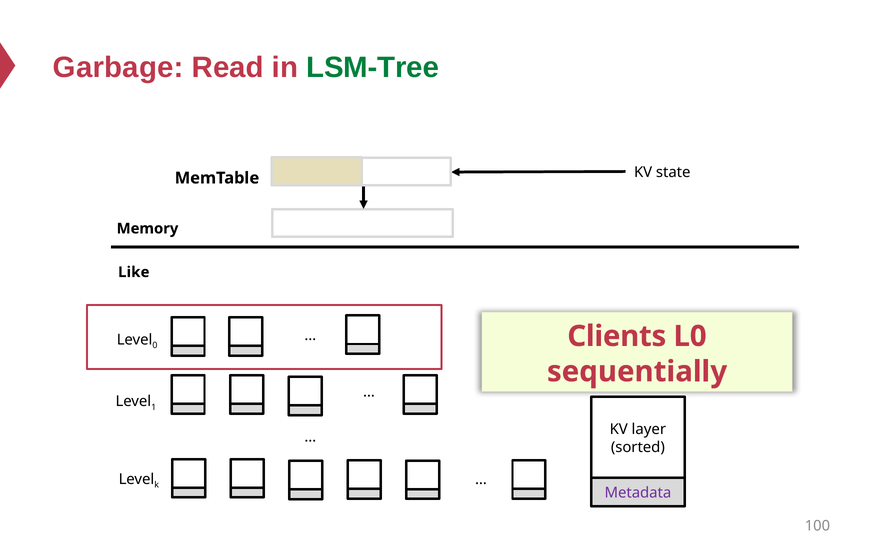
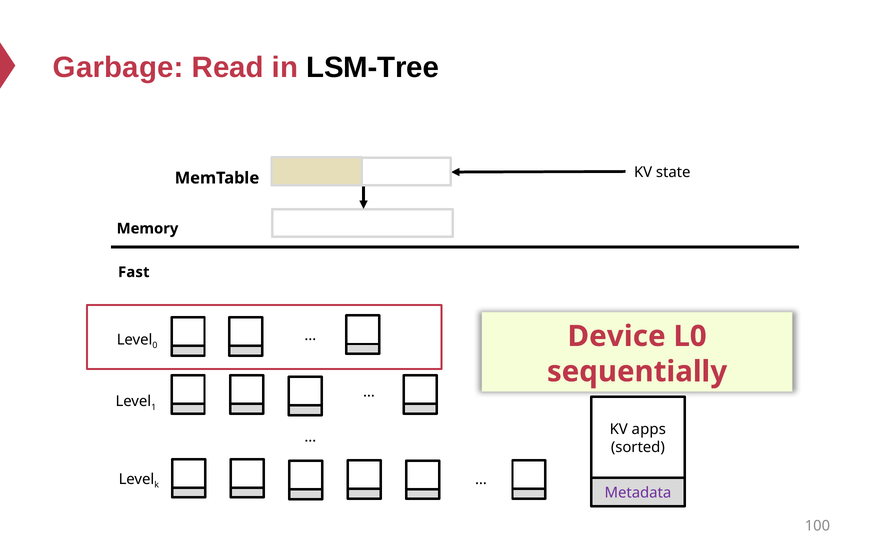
LSM-Tree colour: green -> black
Like: Like -> Fast
Clients: Clients -> Device
layer: layer -> apps
